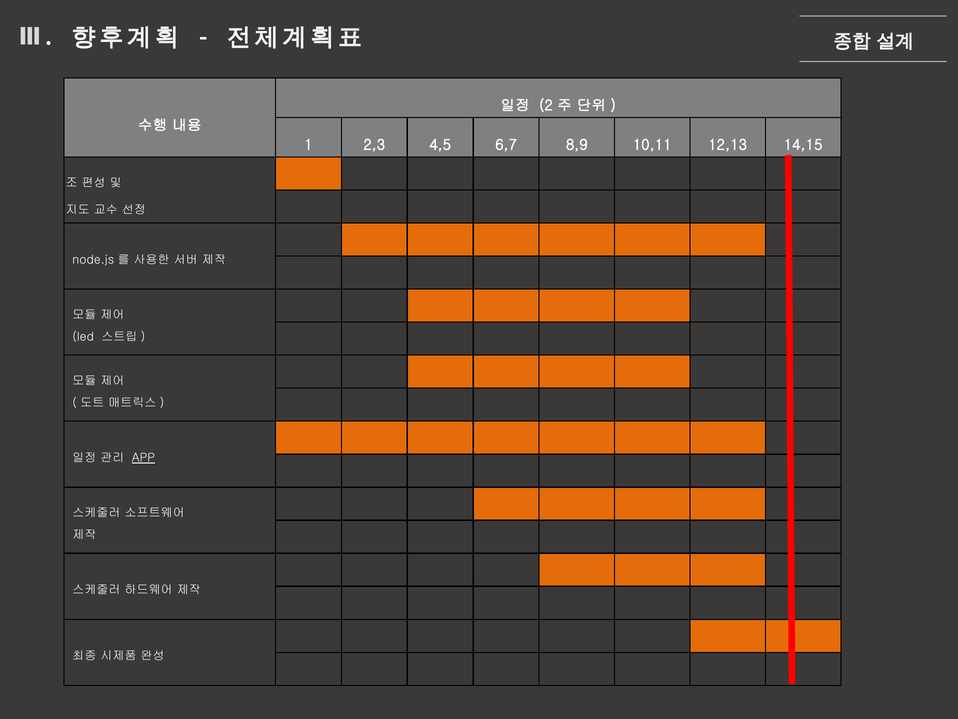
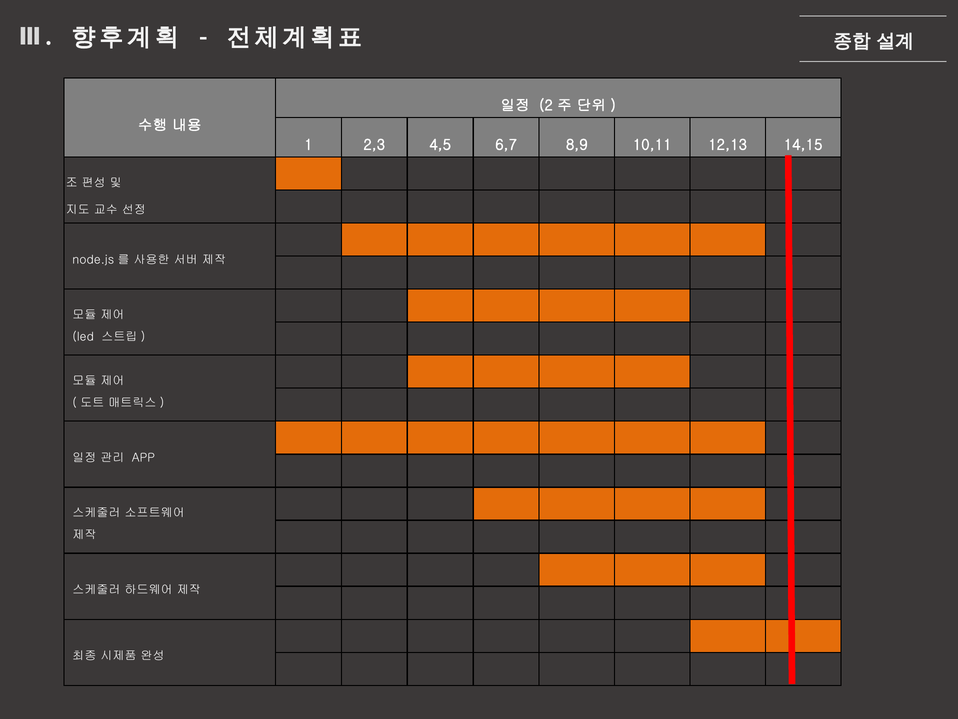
APP underline: present -> none
